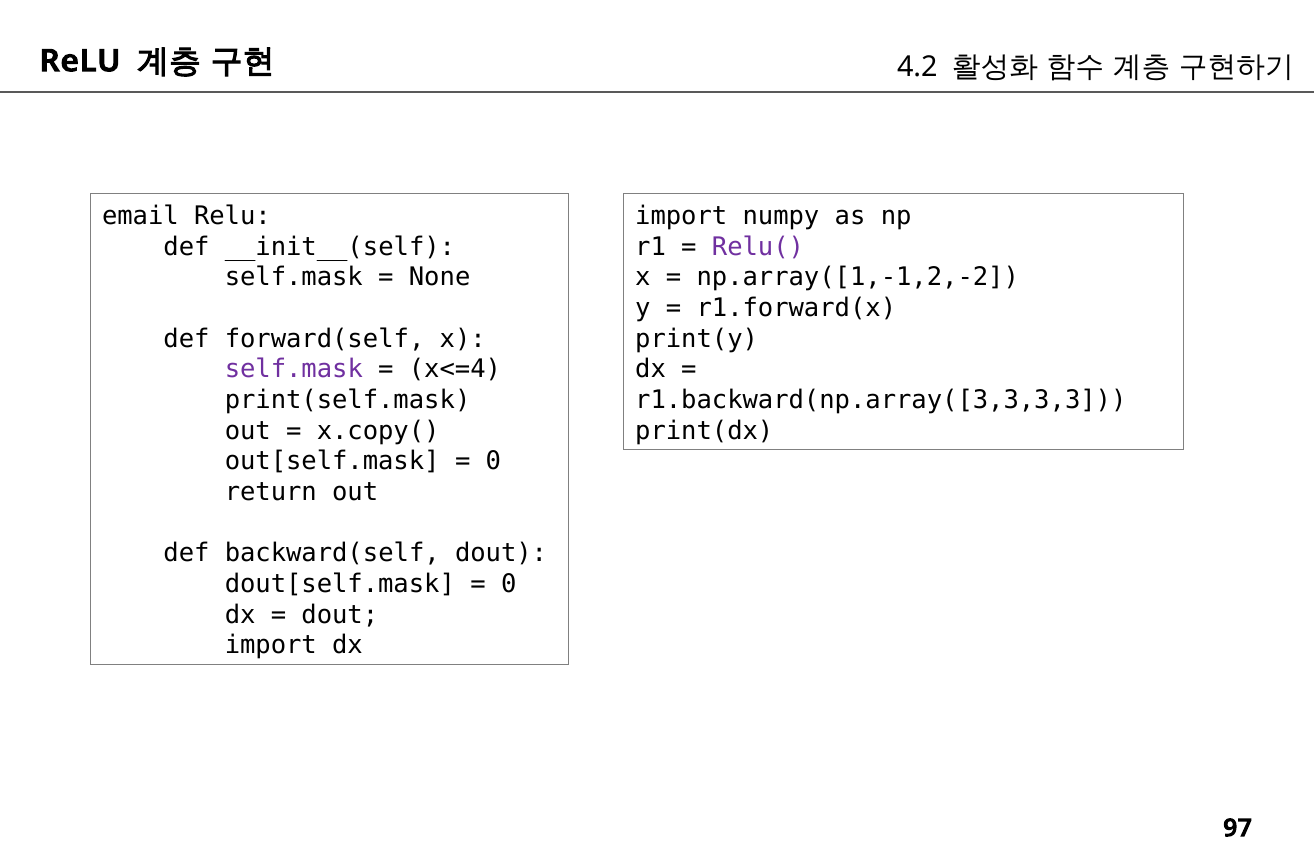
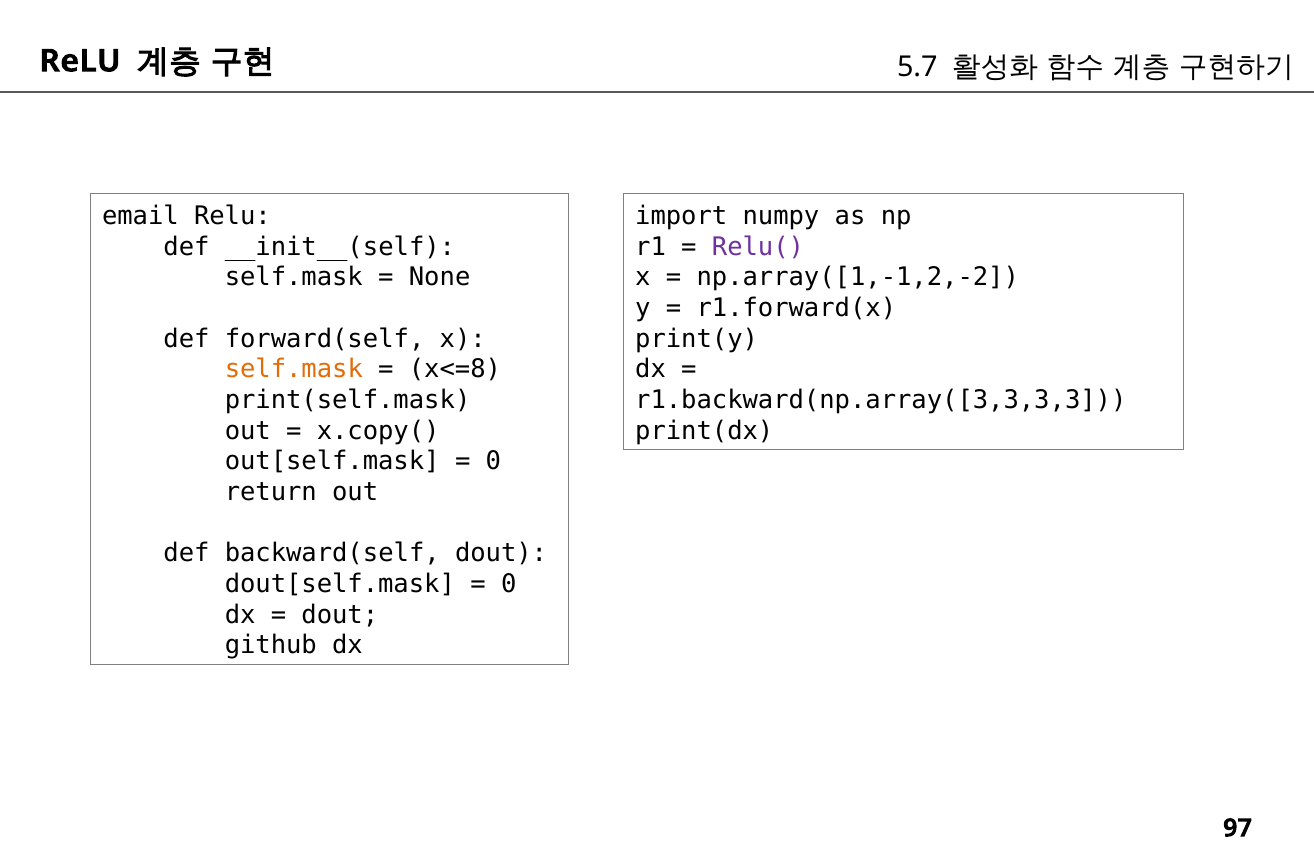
4.2: 4.2 -> 5.7
self.mask at (294, 369) colour: purple -> orange
x<=4: x<=4 -> x<=8
import at (271, 646): import -> github
